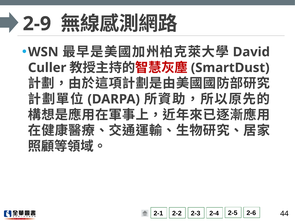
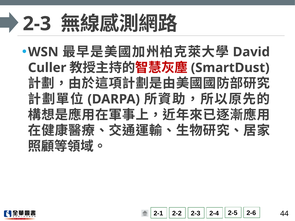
2-9 at (37, 24): 2-9 -> 2-3
